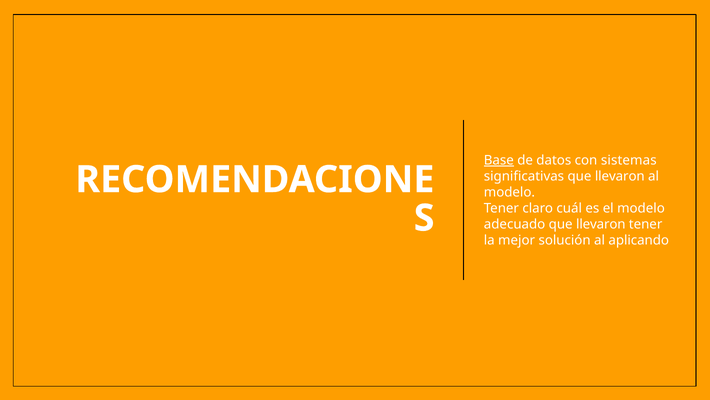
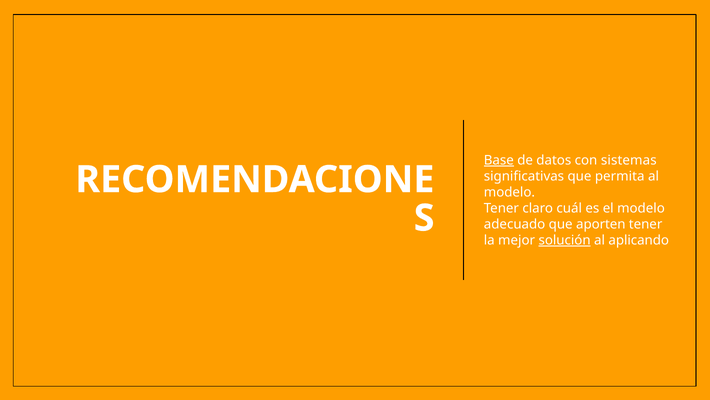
significativas que llevaron: llevaron -> permita
adecuado que llevaron: llevaron -> aporten
solución underline: none -> present
